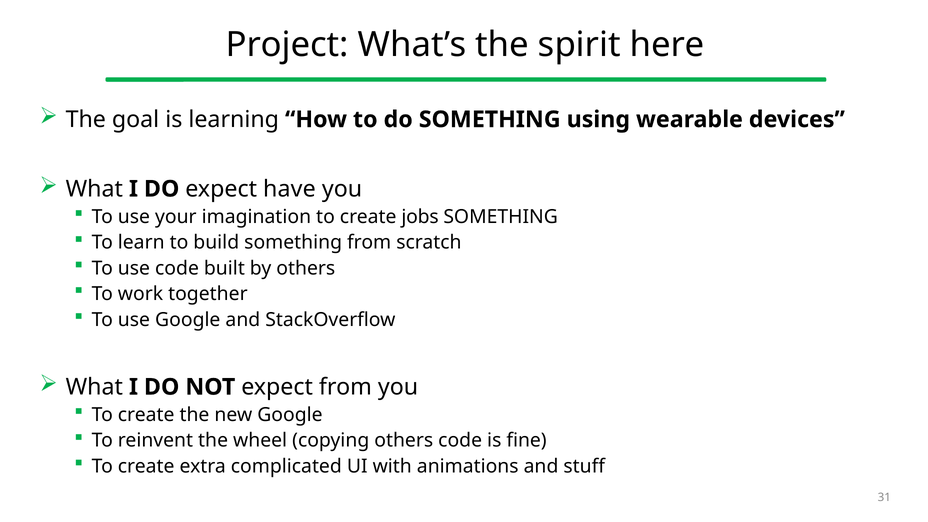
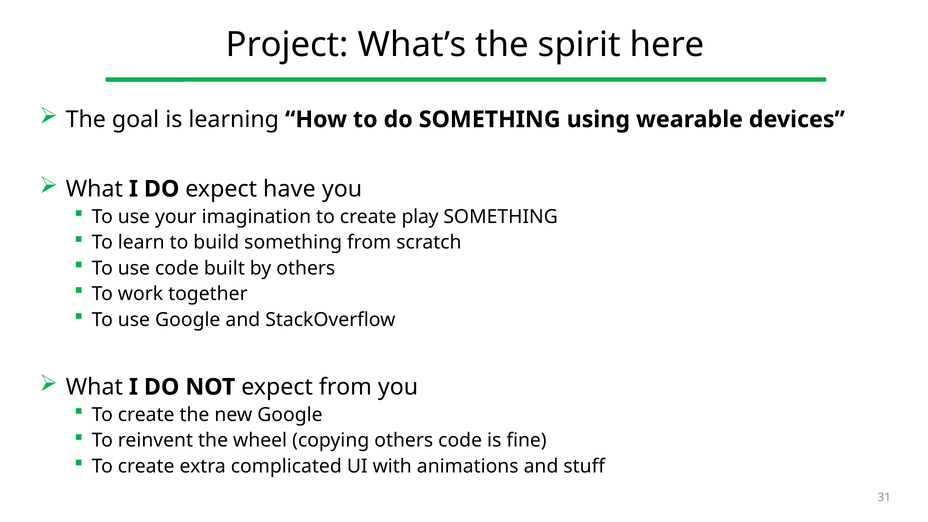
jobs: jobs -> play
